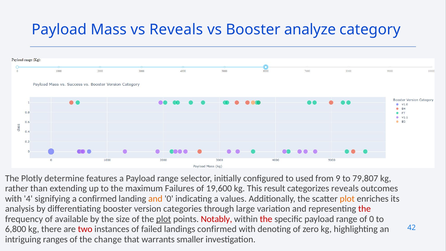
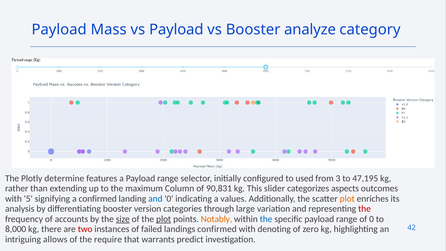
vs Reveals: Reveals -> Payload
9: 9 -> 3
79,807: 79,807 -> 47,195
Failures: Failures -> Column
19,600: 19,600 -> 90,831
result: result -> slider
categorizes reveals: reveals -> aspects
4: 4 -> 5
and at (155, 199) colour: orange -> blue
available: available -> accounts
size underline: none -> present
Notably colour: red -> orange
the at (266, 219) colour: red -> blue
6,800: 6,800 -> 8,000
ranges: ranges -> allows
change: change -> require
smaller: smaller -> predict
